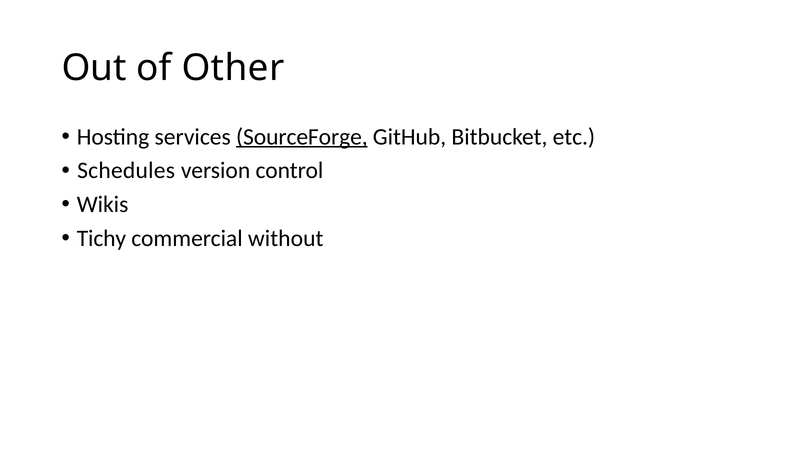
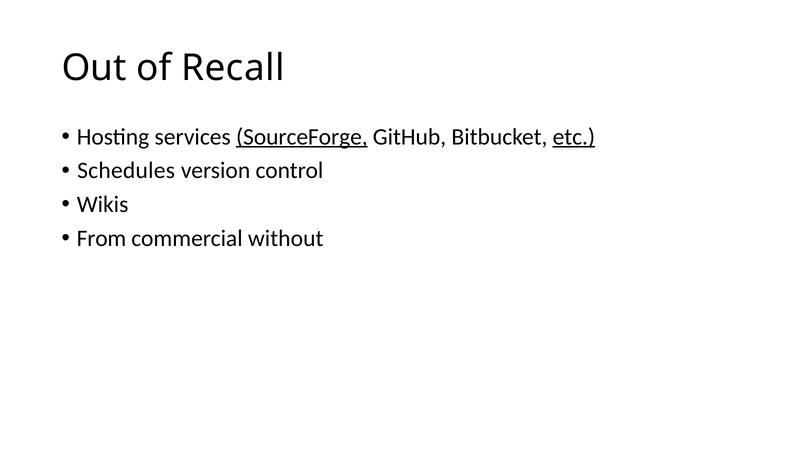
Other: Other -> Recall
etc underline: none -> present
Tichy: Tichy -> From
